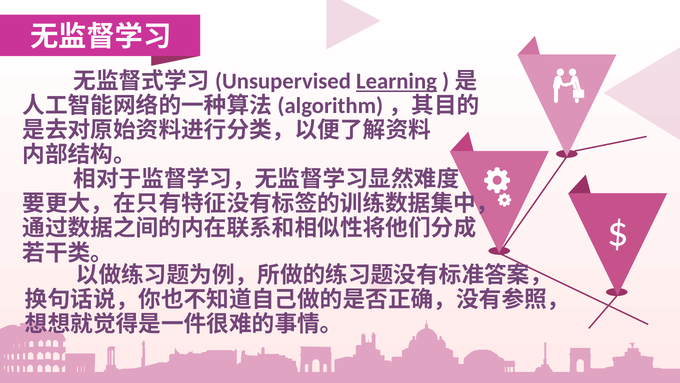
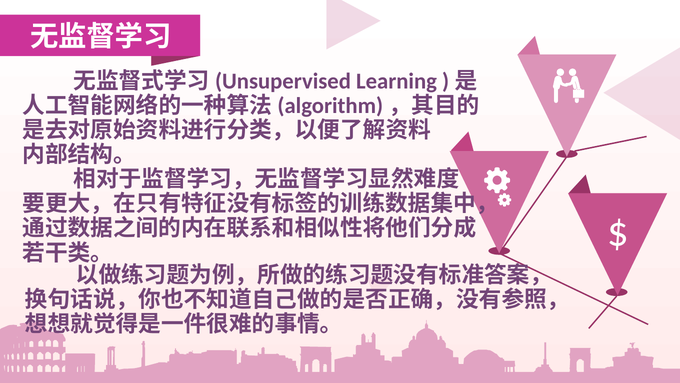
Learning underline: present -> none
